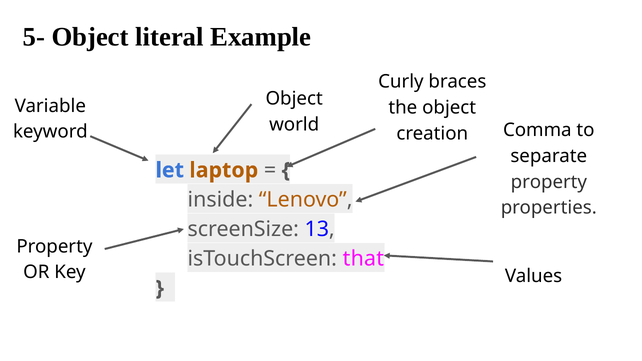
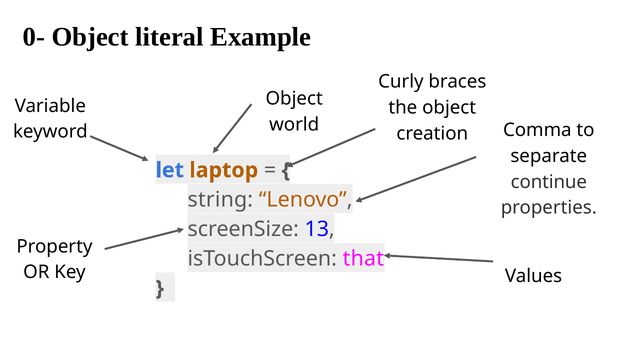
5-: 5- -> 0-
property at (549, 182): property -> continue
inside: inside -> string
